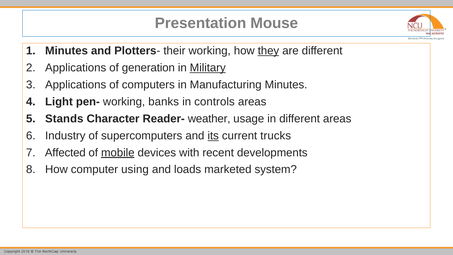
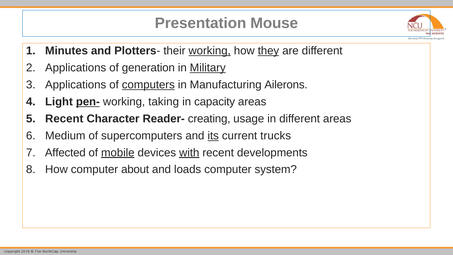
working at (210, 51) underline: none -> present
computers underline: none -> present
Manufacturing Minutes: Minutes -> Ailerons
pen- underline: none -> present
banks: banks -> taking
controls: controls -> capacity
Stands at (64, 119): Stands -> Recent
weather: weather -> creating
Industry: Industry -> Medium
with underline: none -> present
using: using -> about
loads marketed: marketed -> computer
